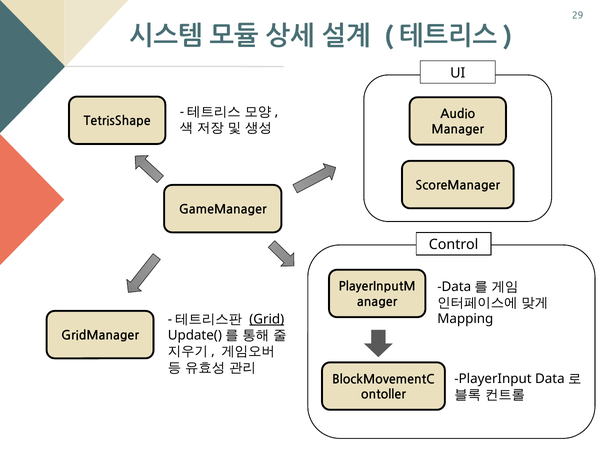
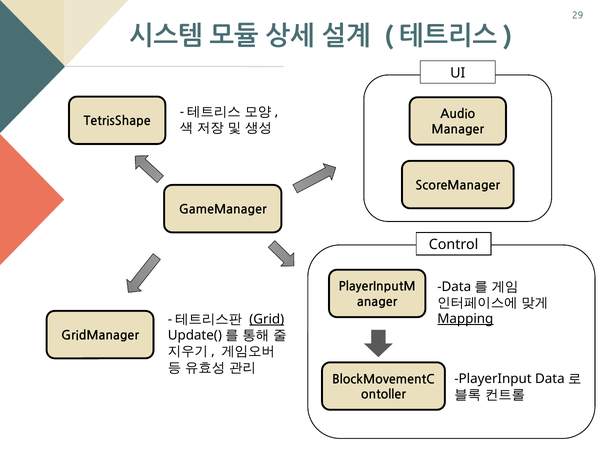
Mapping underline: none -> present
